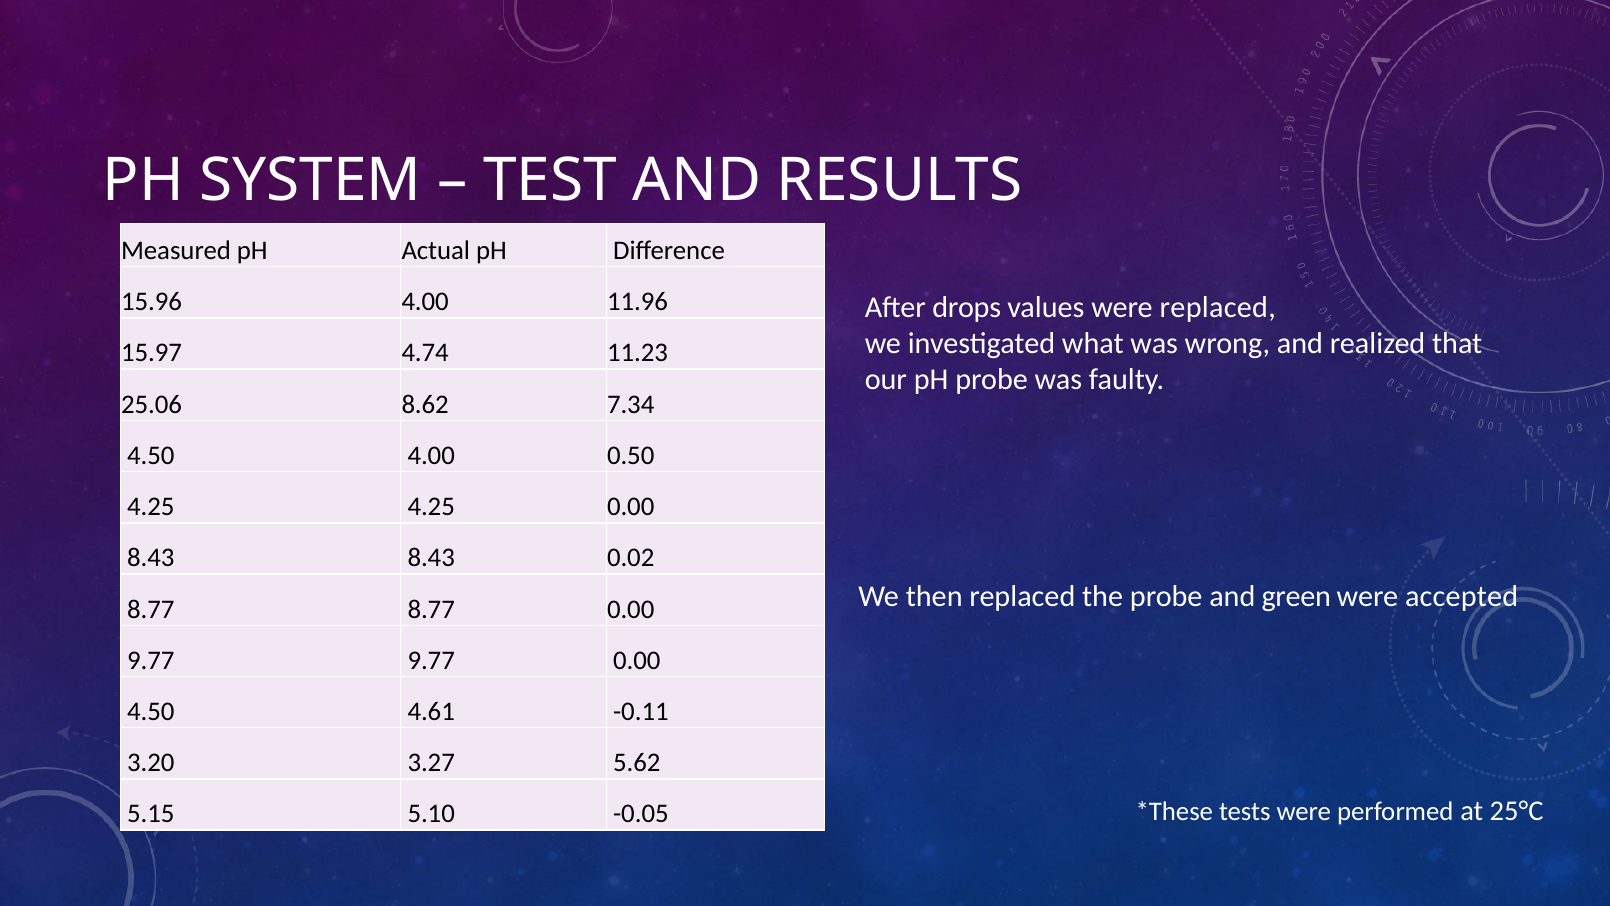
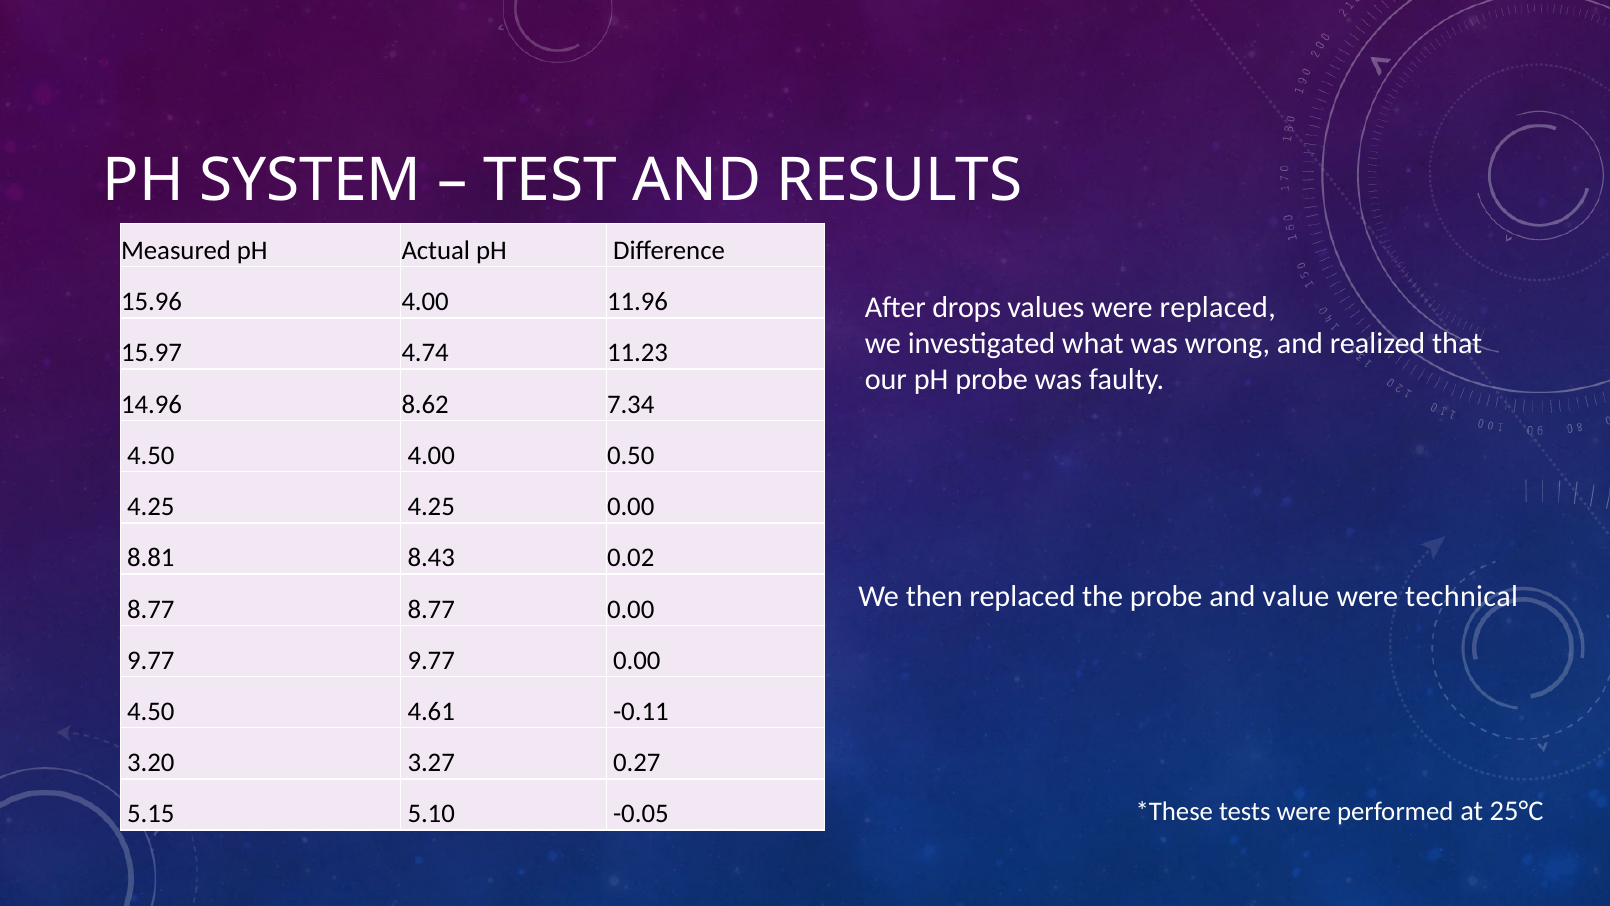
25.06: 25.06 -> 14.96
8.43 at (151, 558): 8.43 -> 8.81
green: green -> value
accepted: accepted -> technical
5.62: 5.62 -> 0.27
